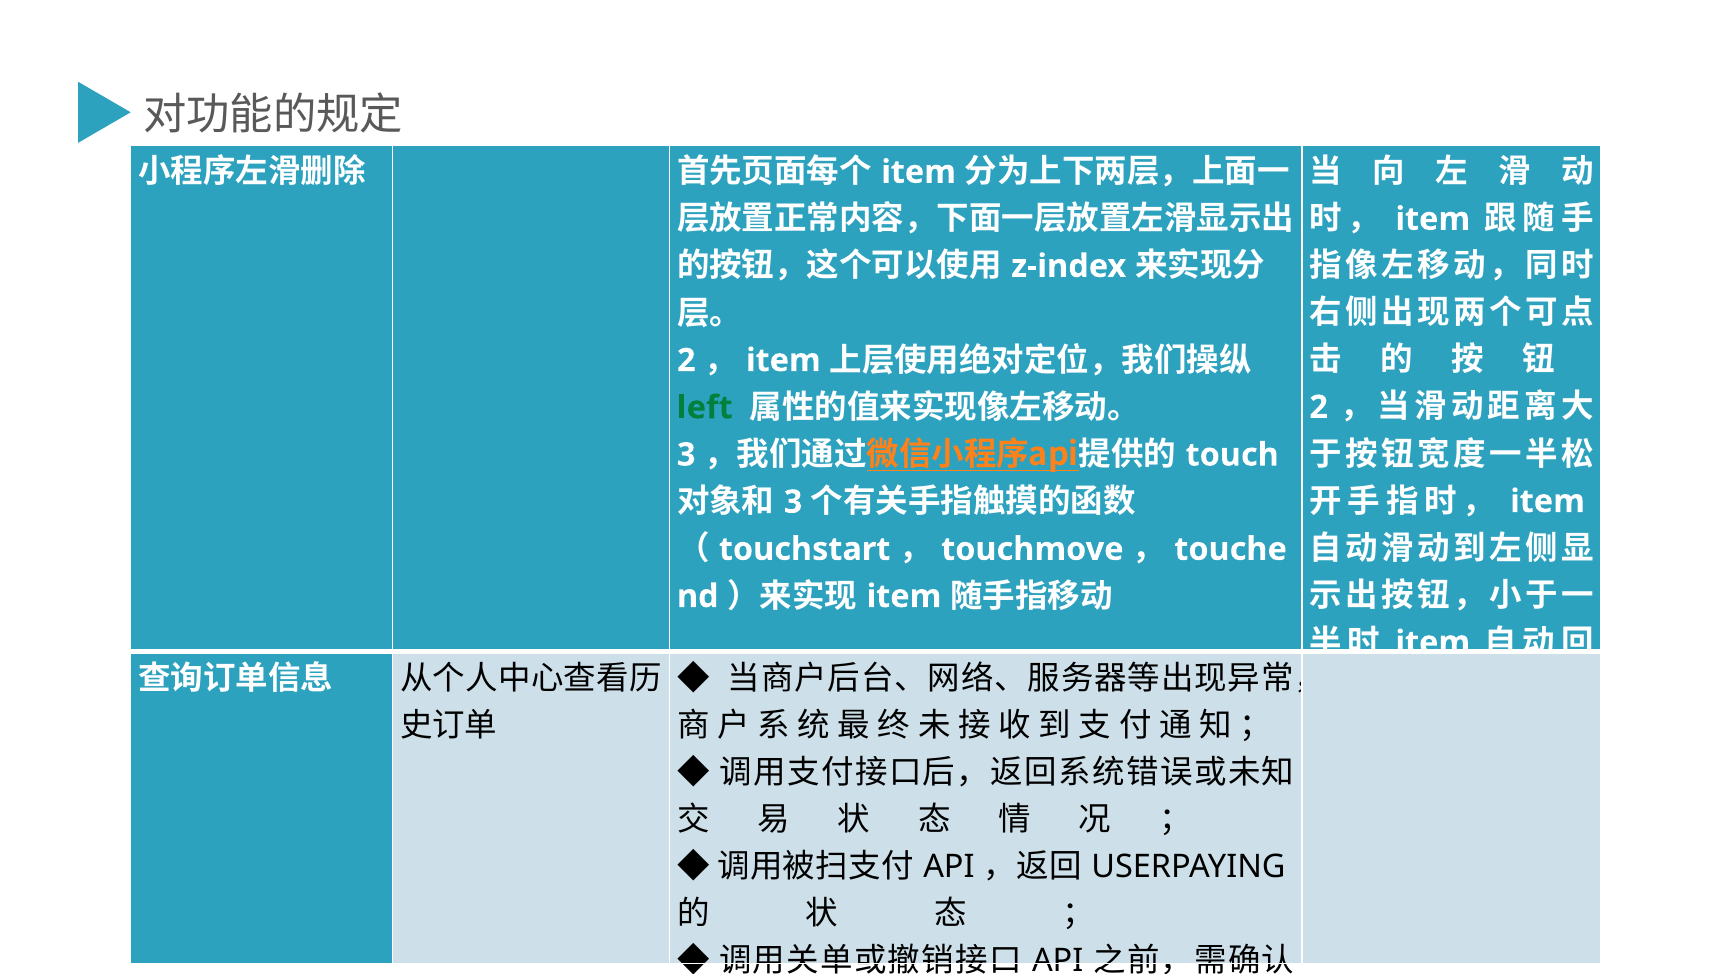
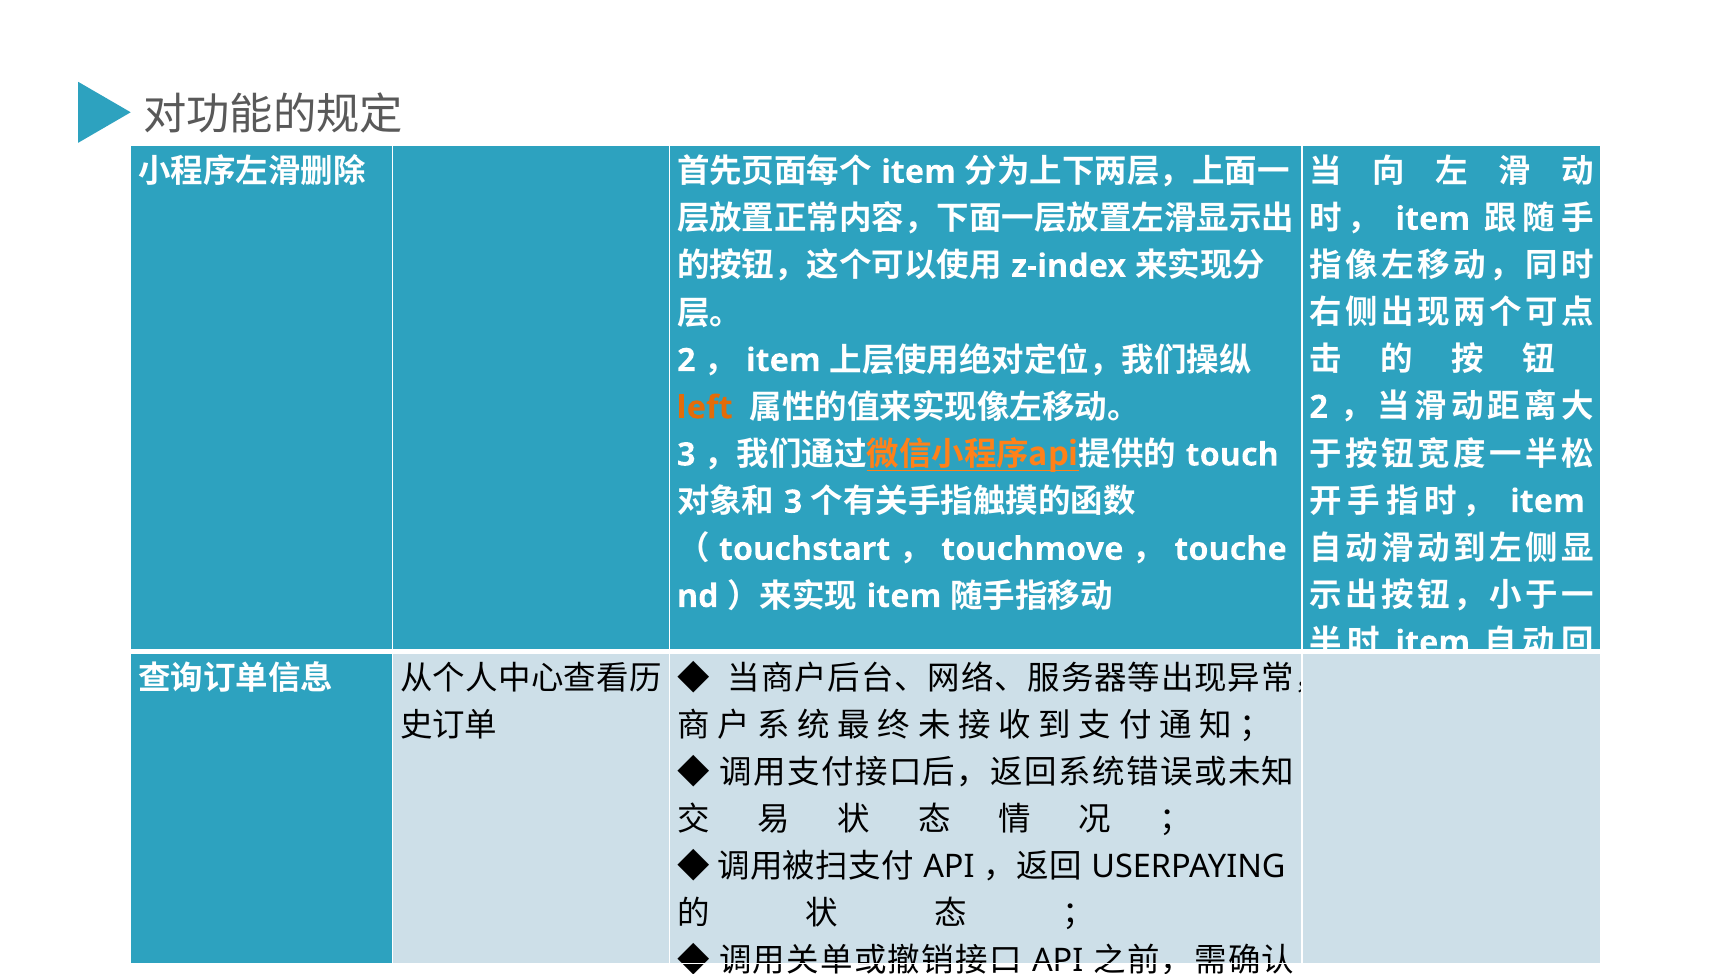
left colour: green -> orange
